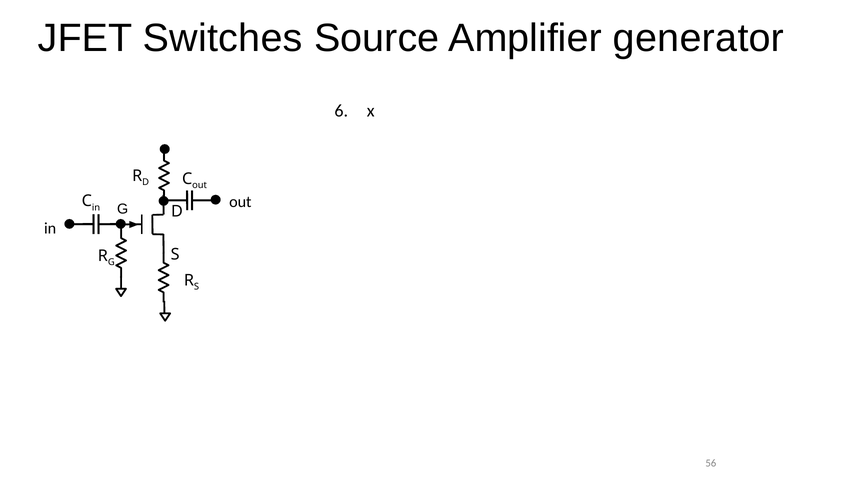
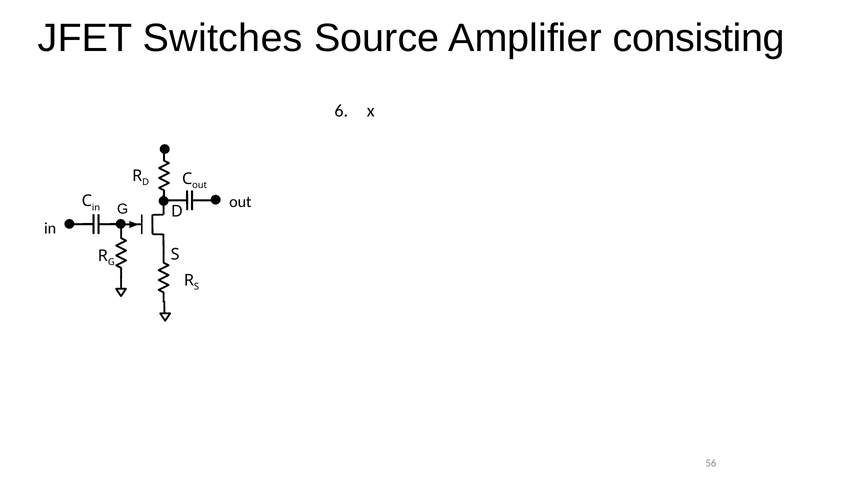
generator: generator -> consisting
